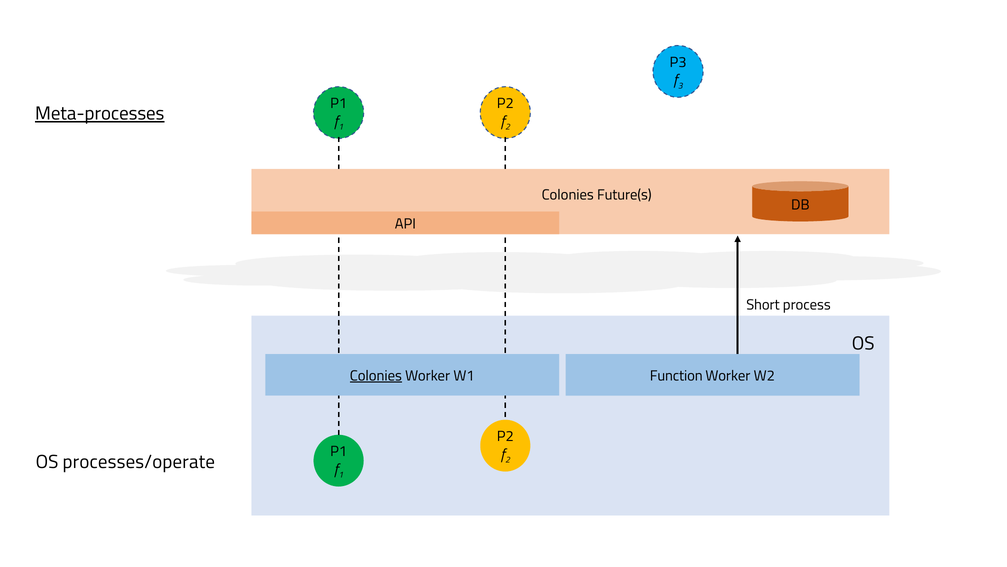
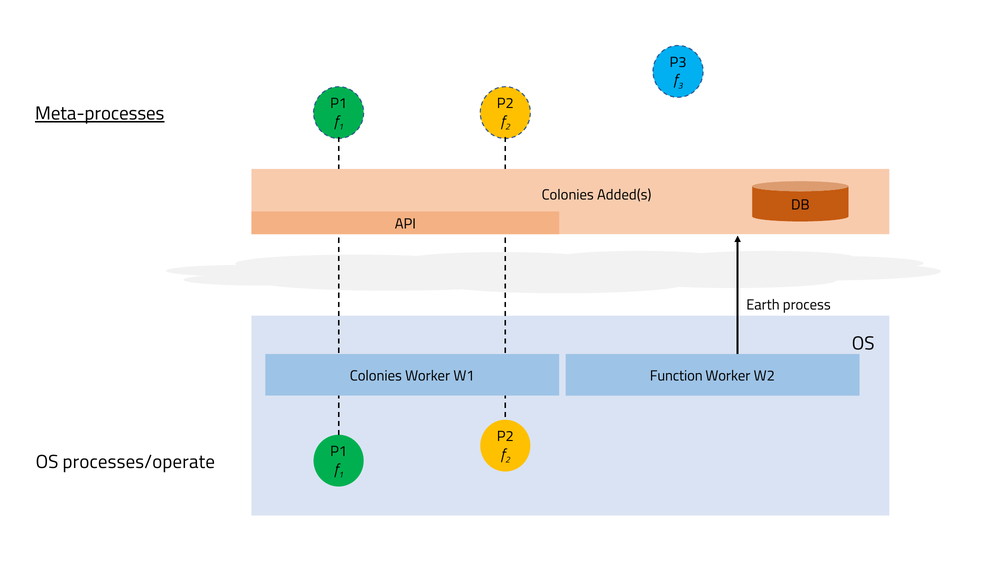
Future(s: Future(s -> Added(s
Short: Short -> Earth
Colonies at (376, 375) underline: present -> none
